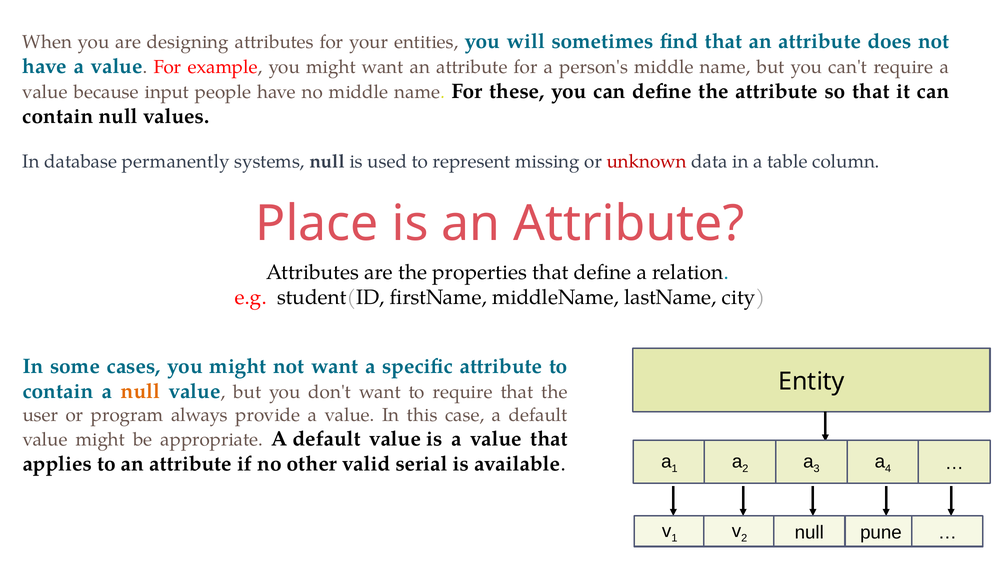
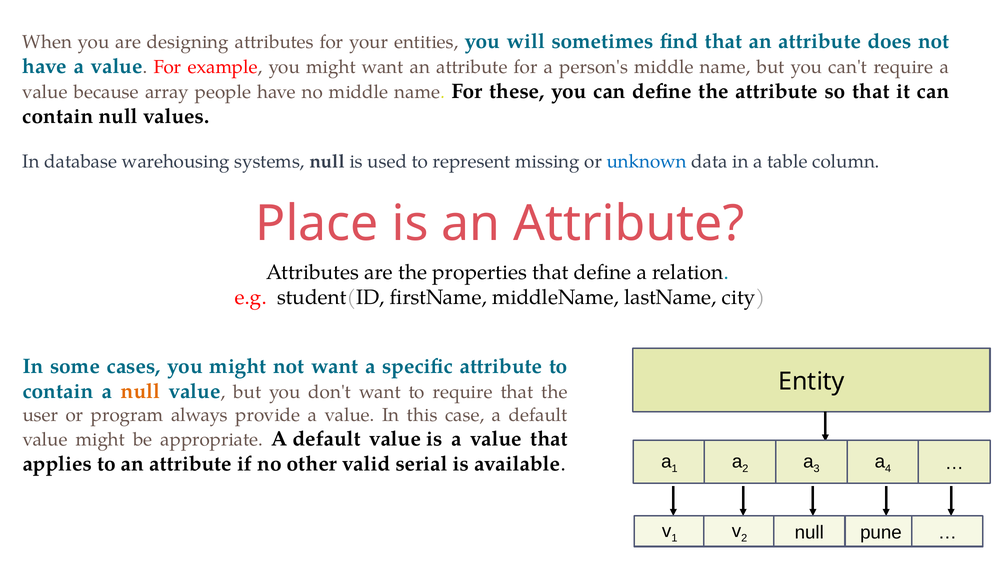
input: input -> array
permanently: permanently -> warehousing
unknown colour: red -> blue
